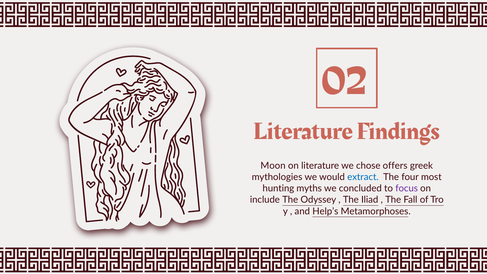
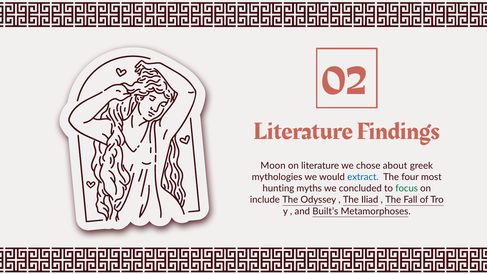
offers: offers -> about
focus colour: purple -> green
Help’s: Help’s -> Built’s
